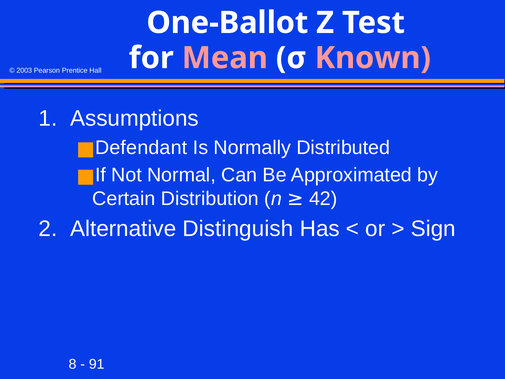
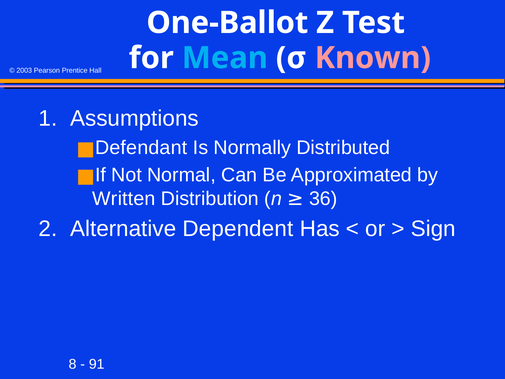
Mean colour: pink -> light blue
Certain: Certain -> Written
42: 42 -> 36
Distinguish: Distinguish -> Dependent
